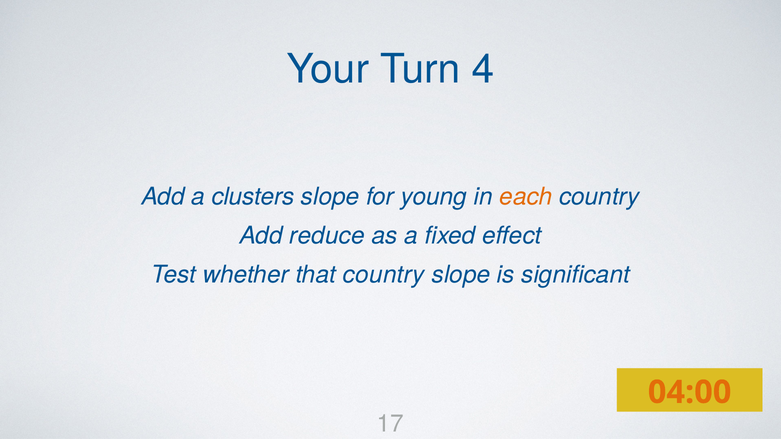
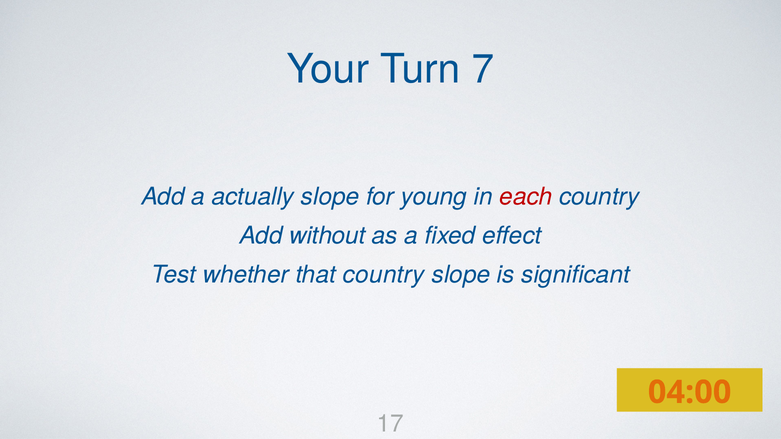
4: 4 -> 7
clusters: clusters -> actually
each colour: orange -> red
reduce: reduce -> without
